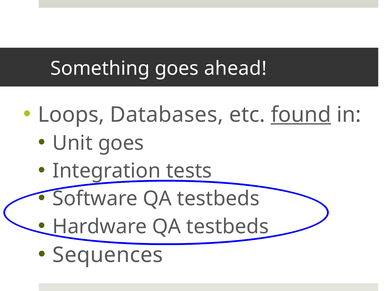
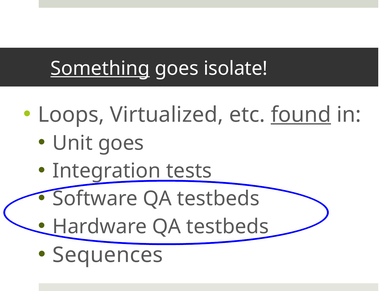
Something underline: none -> present
ahead: ahead -> isolate
Databases: Databases -> Virtualized
